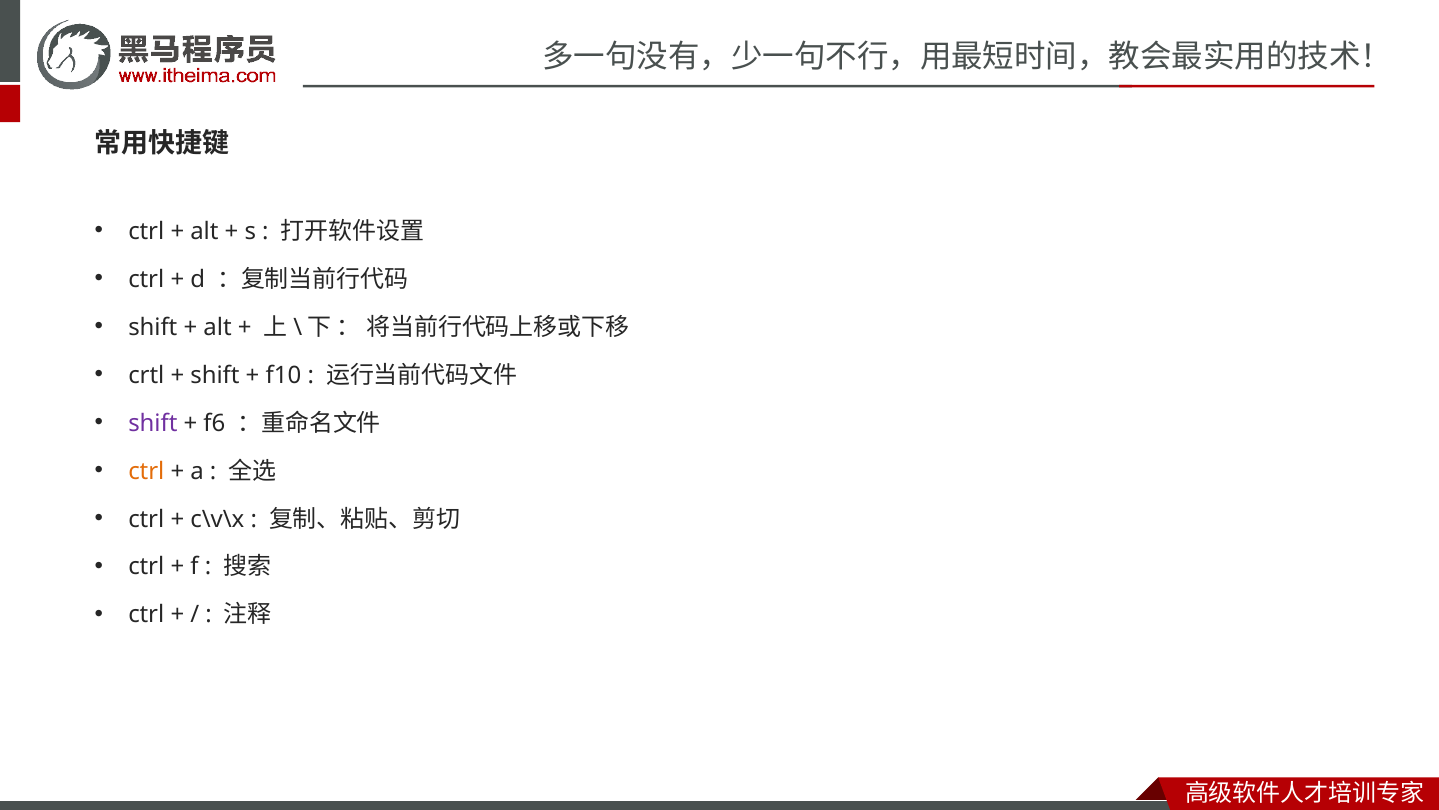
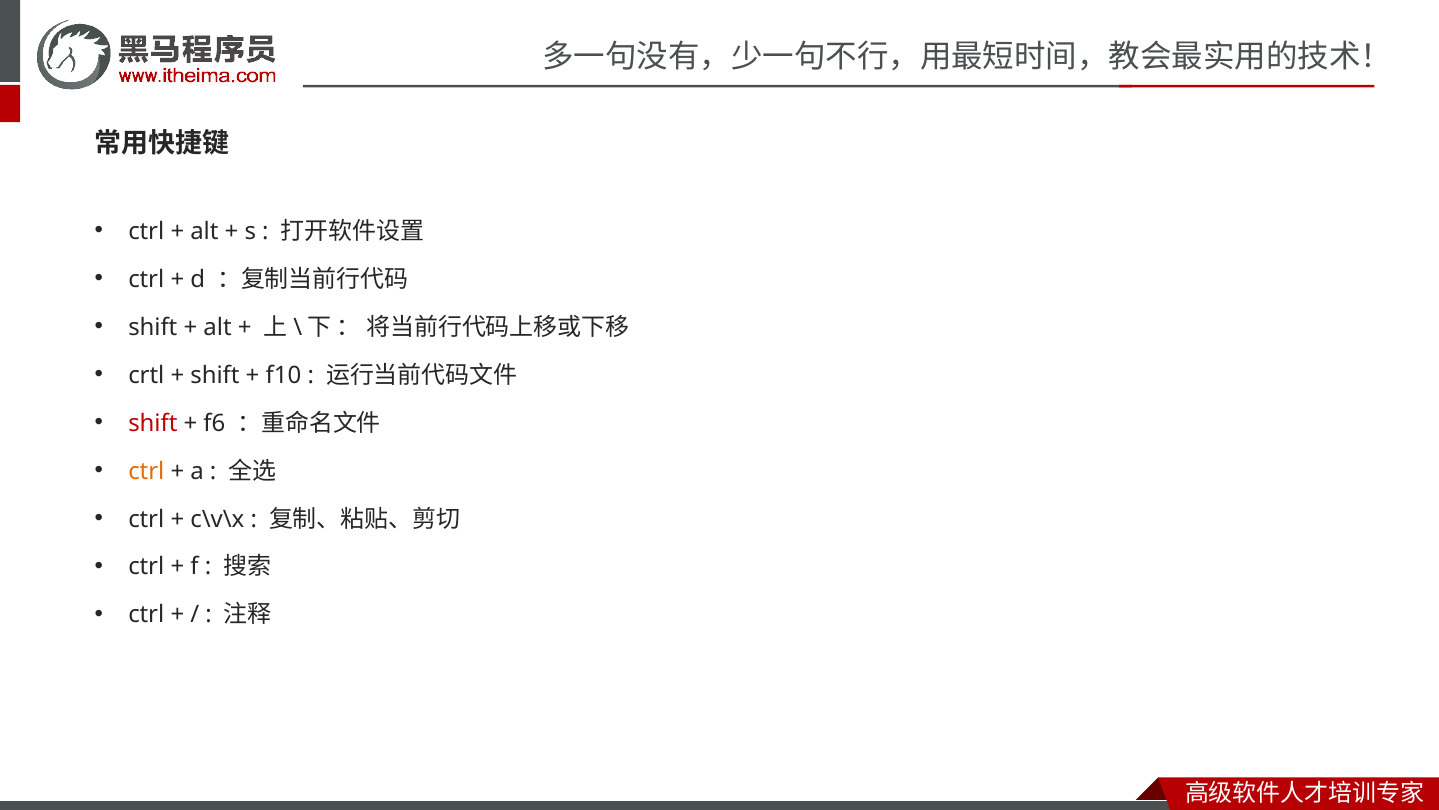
shift at (153, 423) colour: purple -> red
